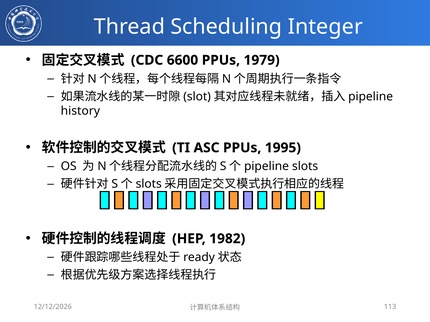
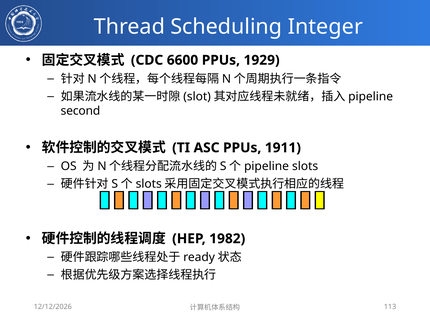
1979: 1979 -> 1929
history: history -> second
1995: 1995 -> 1911
